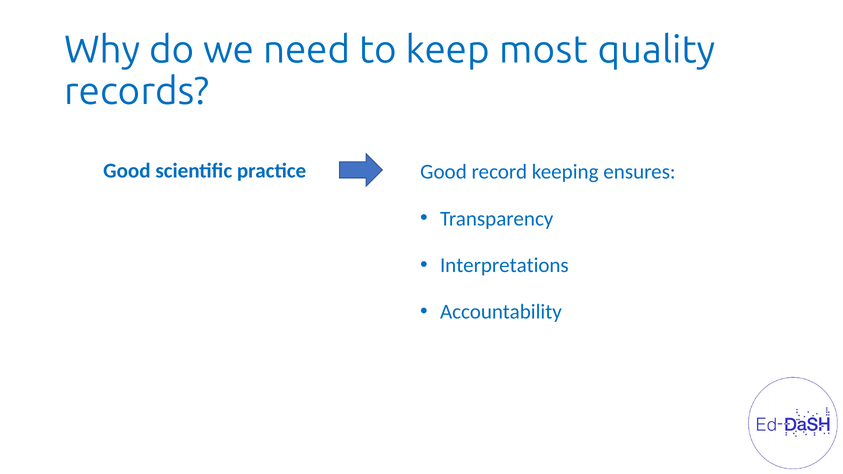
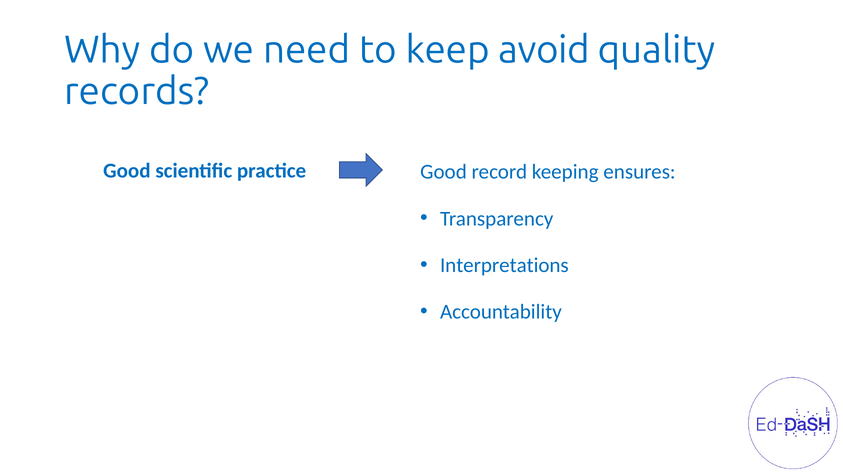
most: most -> avoid
